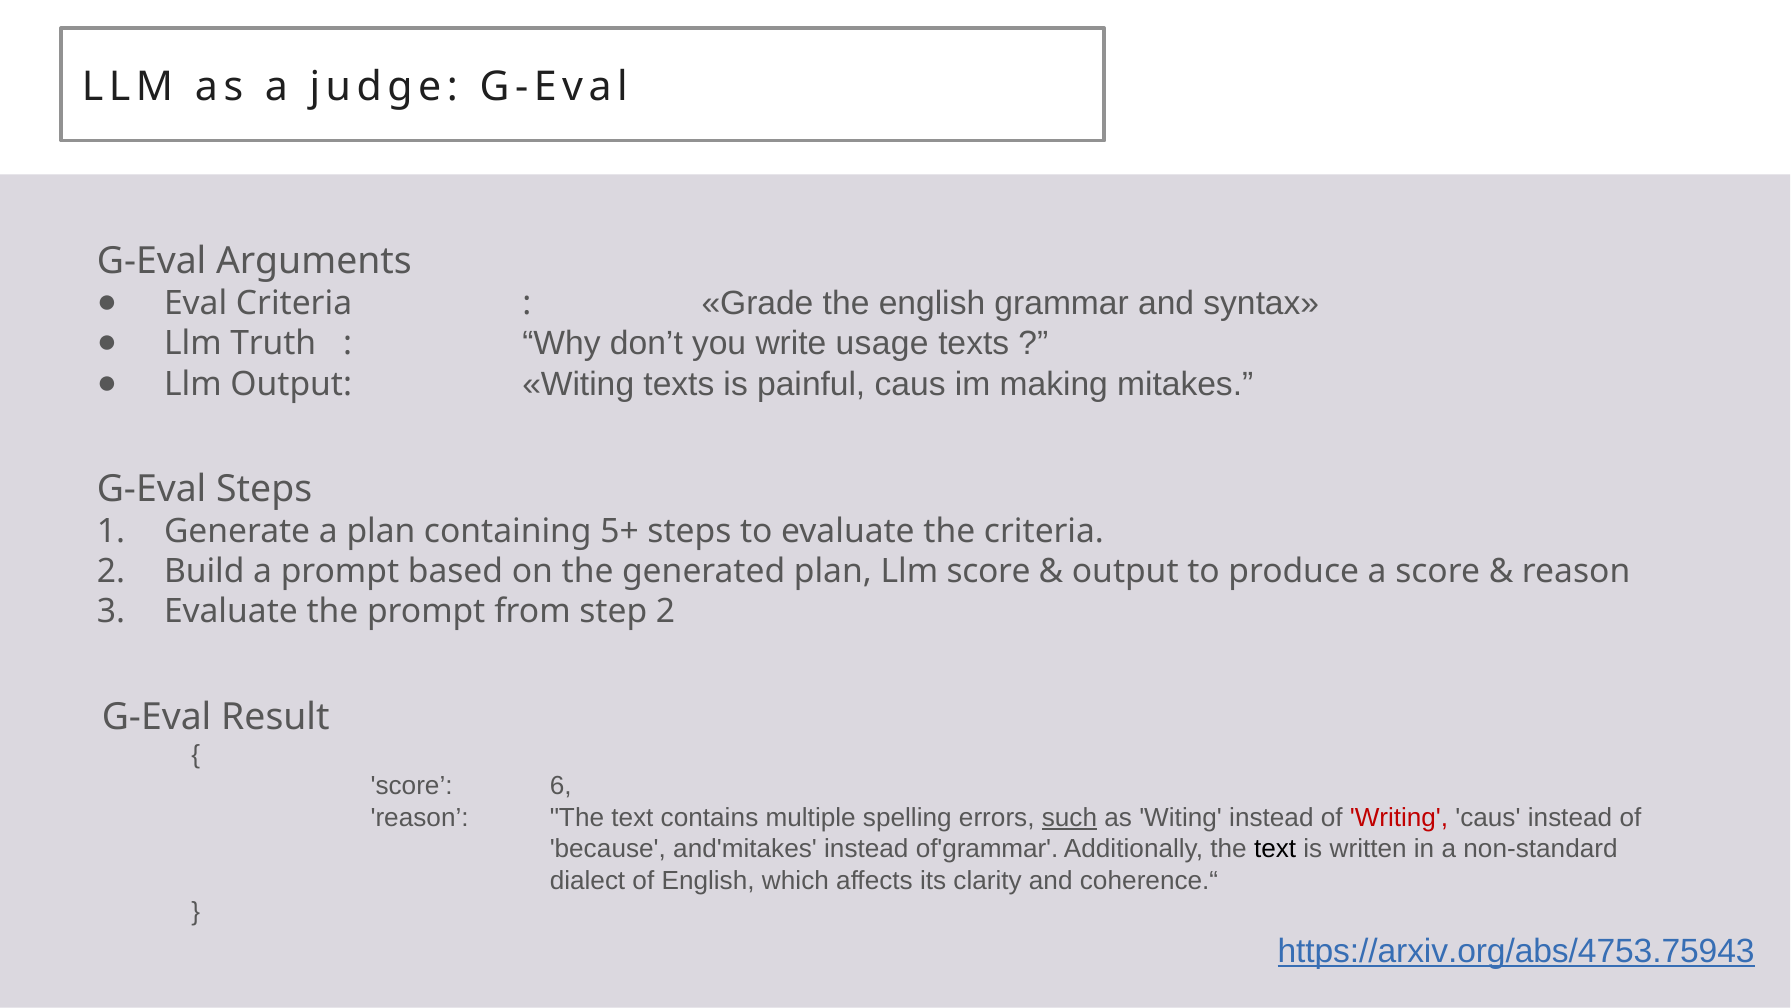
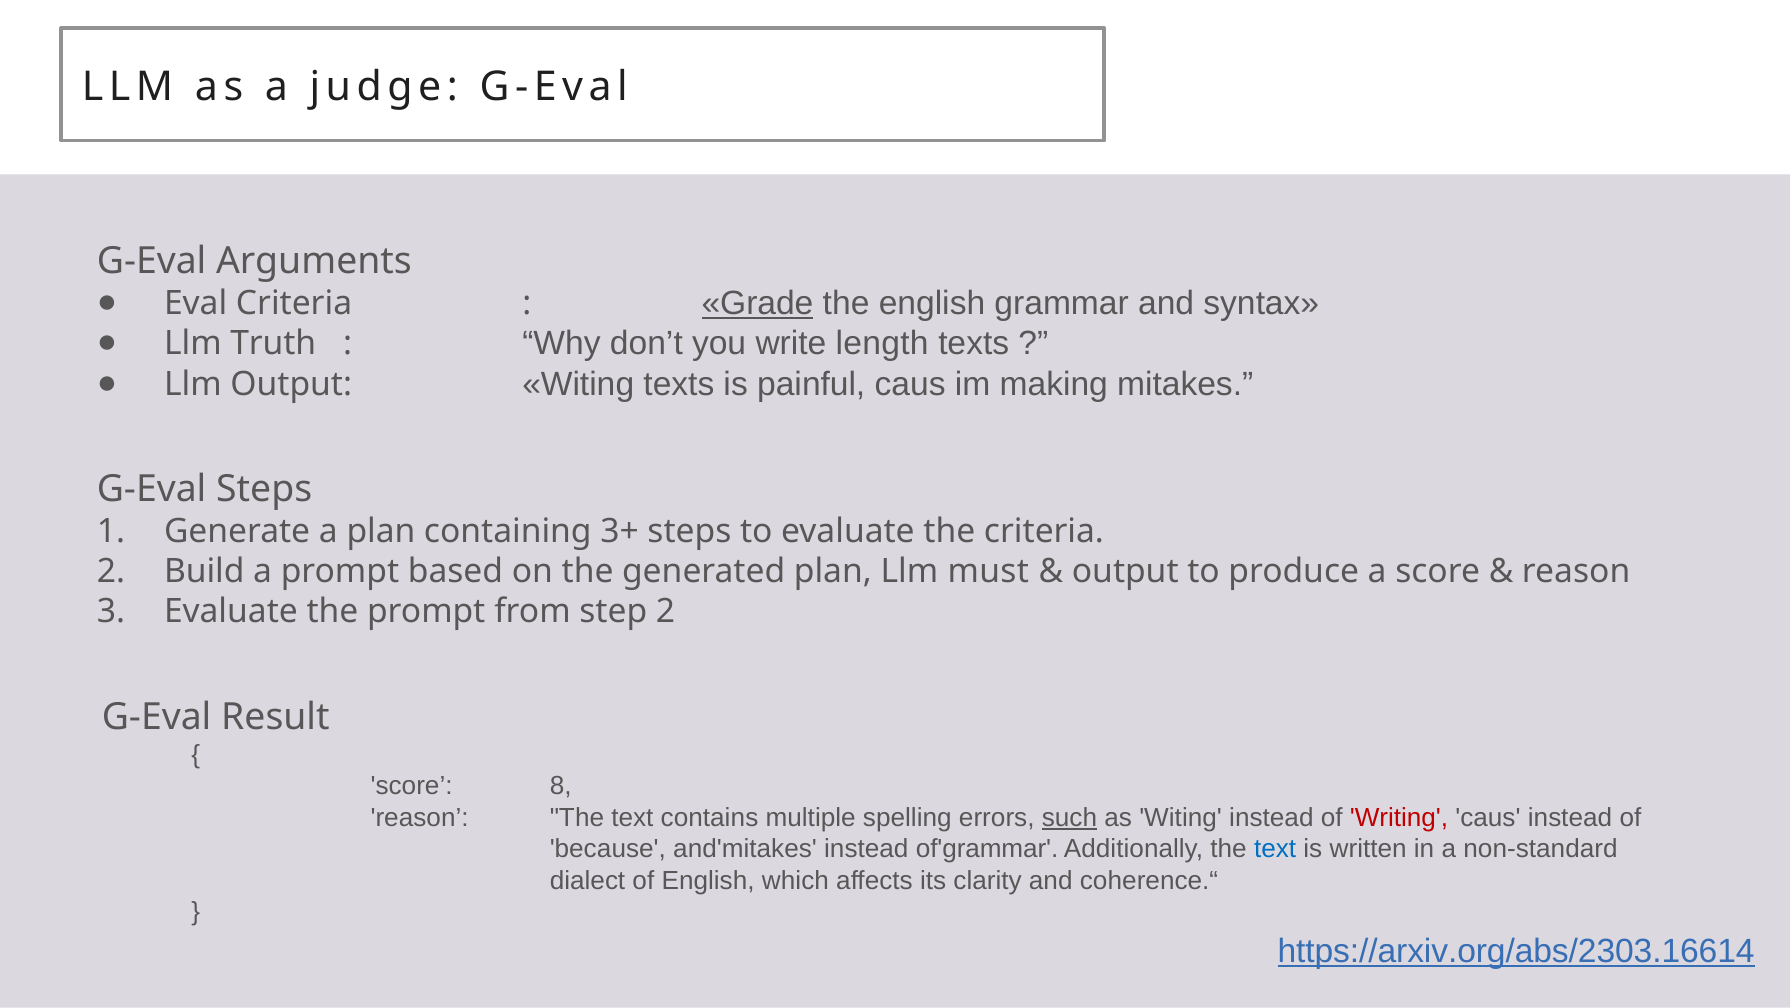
Grade underline: none -> present
usage: usage -> length
5+: 5+ -> 3+
Llm score: score -> must
6: 6 -> 8
text at (1275, 849) colour: black -> blue
https://arxiv.org/abs/4753.75943: https://arxiv.org/abs/4753.75943 -> https://arxiv.org/abs/2303.16614
